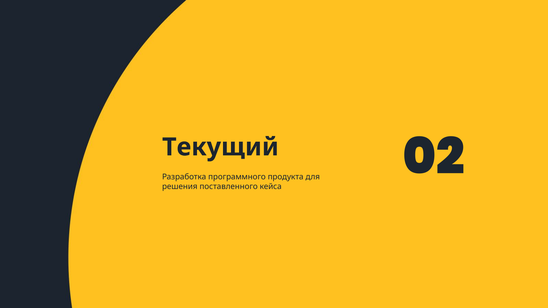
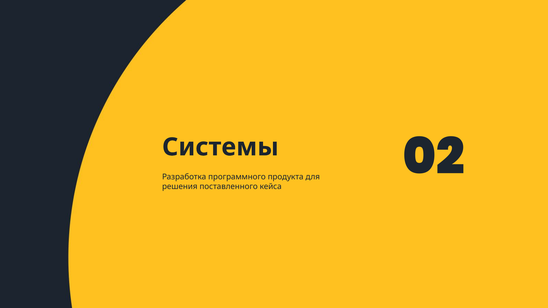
Текущий: Текущий -> Системы
